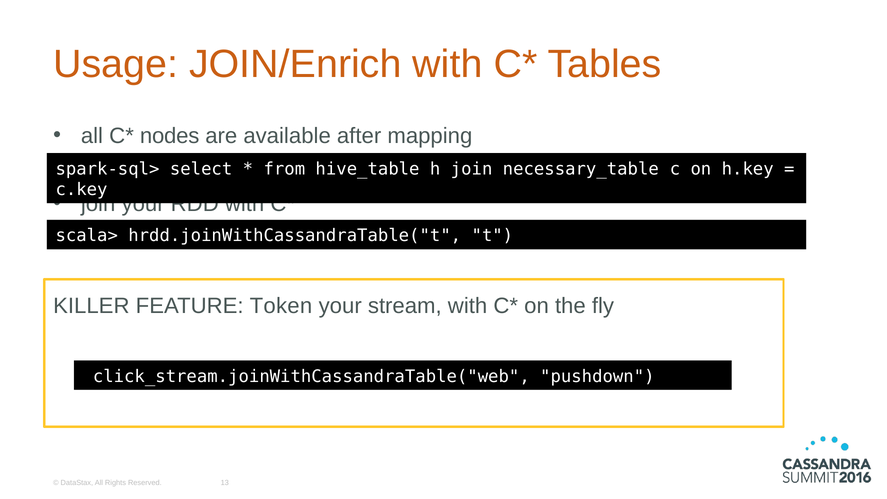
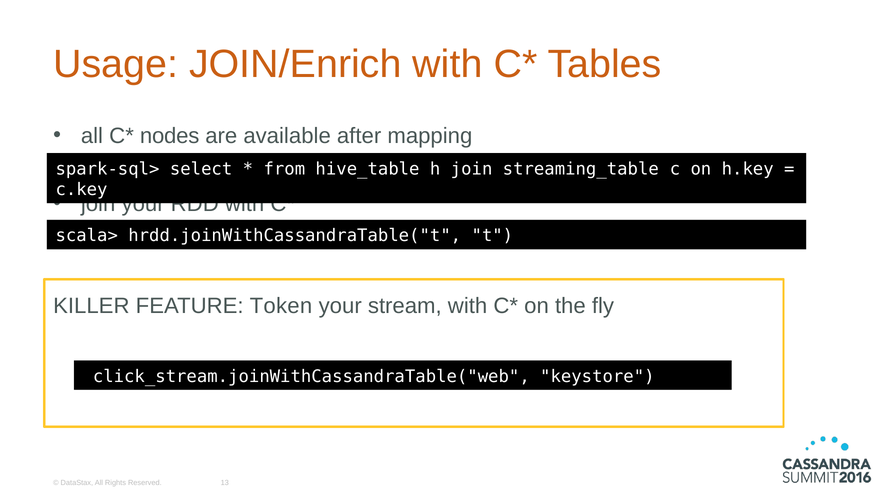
necessary_table: necessary_table -> streaming_table
pushdown: pushdown -> keystore
